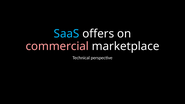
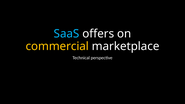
commercial colour: pink -> yellow
